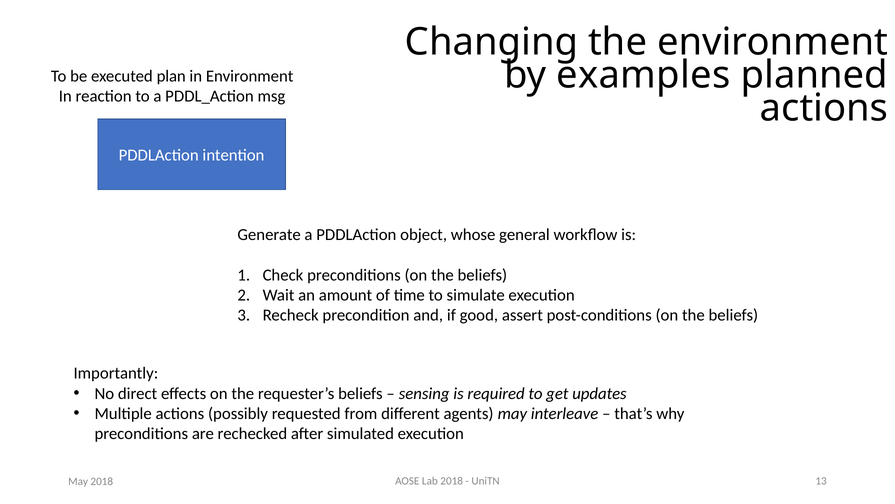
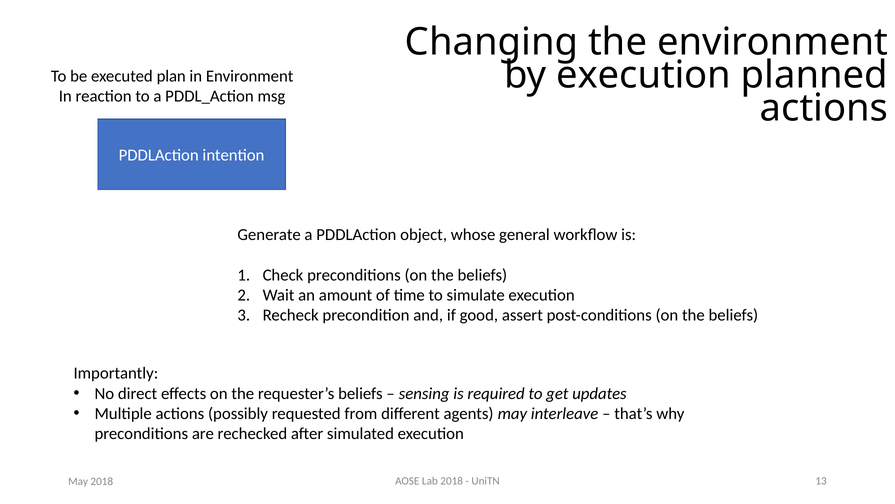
by examples: examples -> execution
